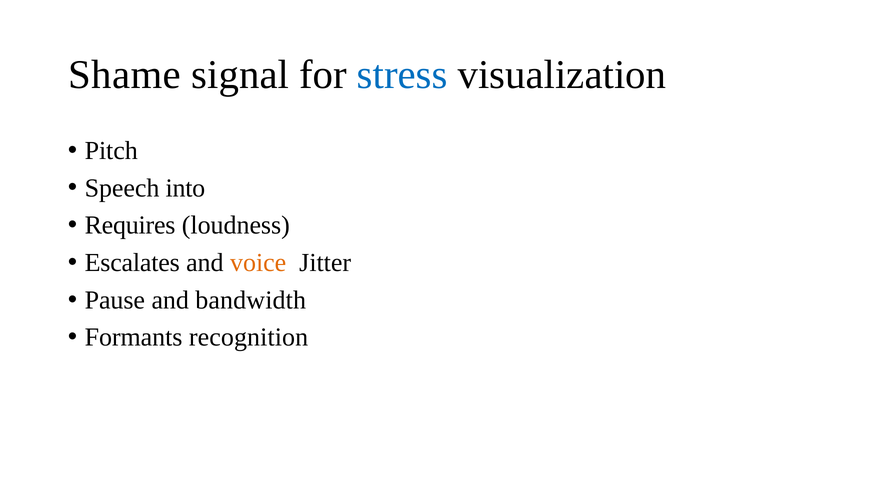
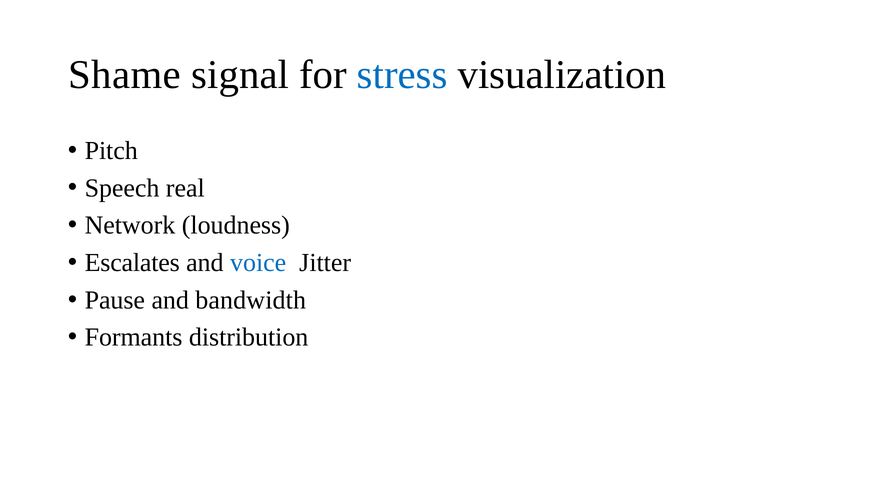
into: into -> real
Requires: Requires -> Network
voice colour: orange -> blue
recognition: recognition -> distribution
